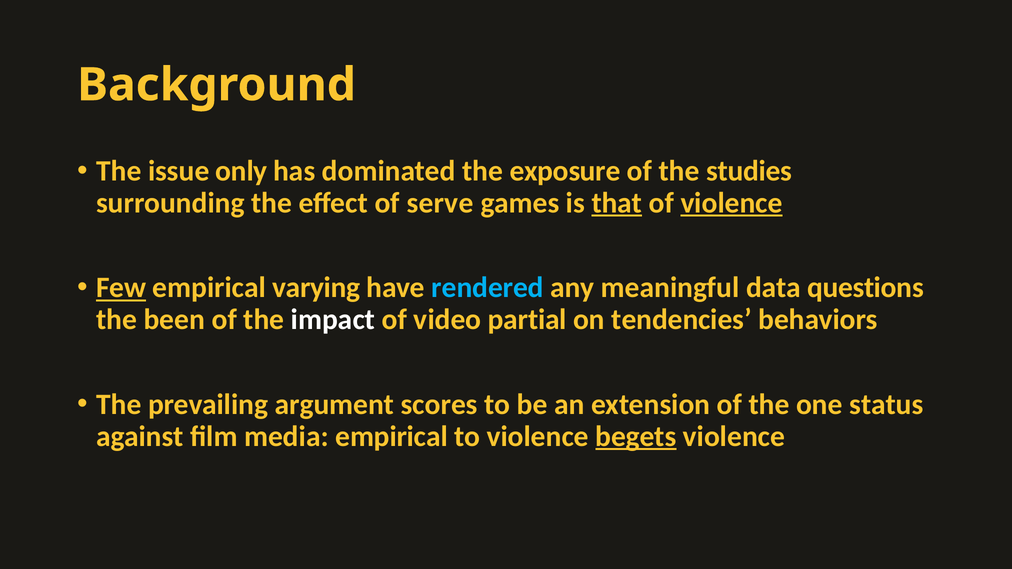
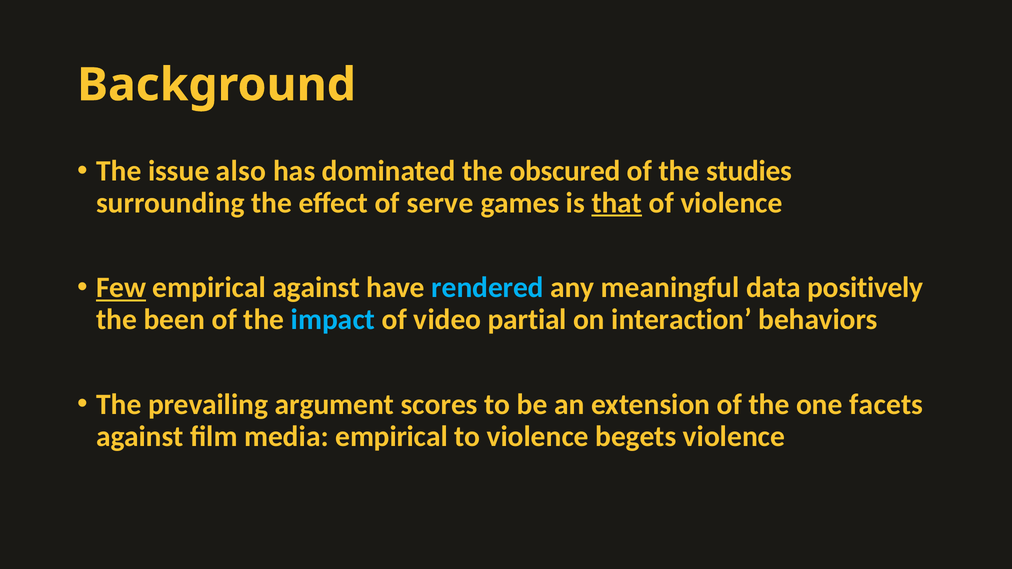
only: only -> also
exposure: exposure -> obscured
violence at (732, 203) underline: present -> none
empirical varying: varying -> against
questions: questions -> positively
impact colour: white -> light blue
tendencies: tendencies -> interaction
status: status -> facets
begets underline: present -> none
